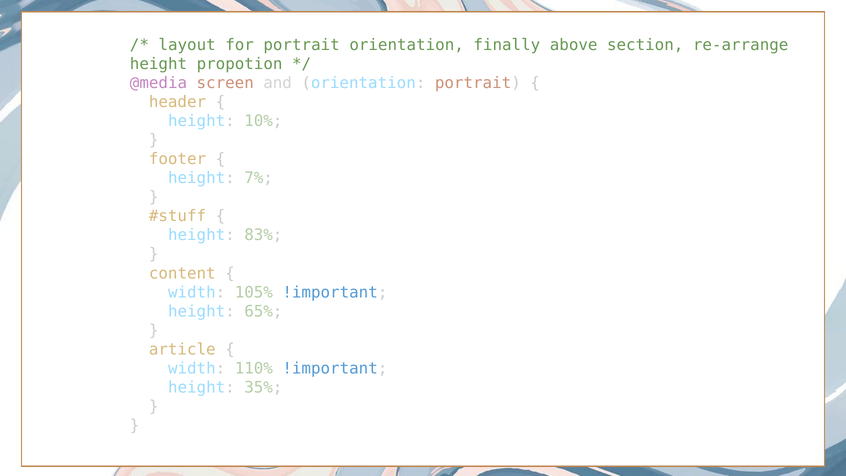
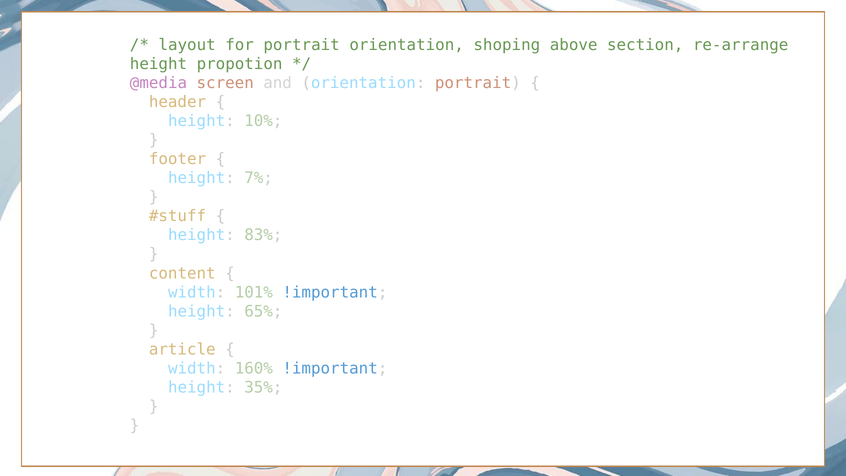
finally: finally -> shoping
105%: 105% -> 101%
110%: 110% -> 160%
